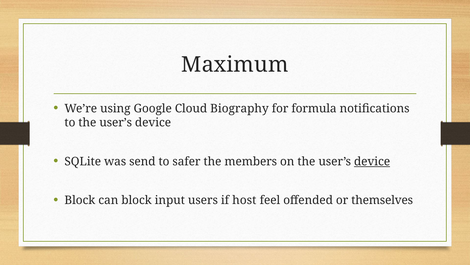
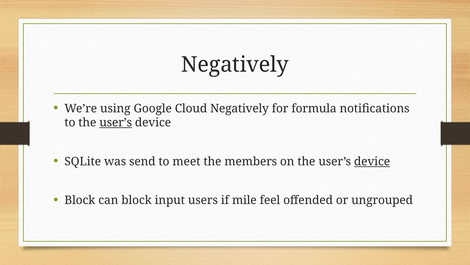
Maximum at (235, 64): Maximum -> Negatively
Cloud Biography: Biography -> Negatively
user’s at (116, 122) underline: none -> present
safer: safer -> meet
host: host -> mile
themselves: themselves -> ungrouped
